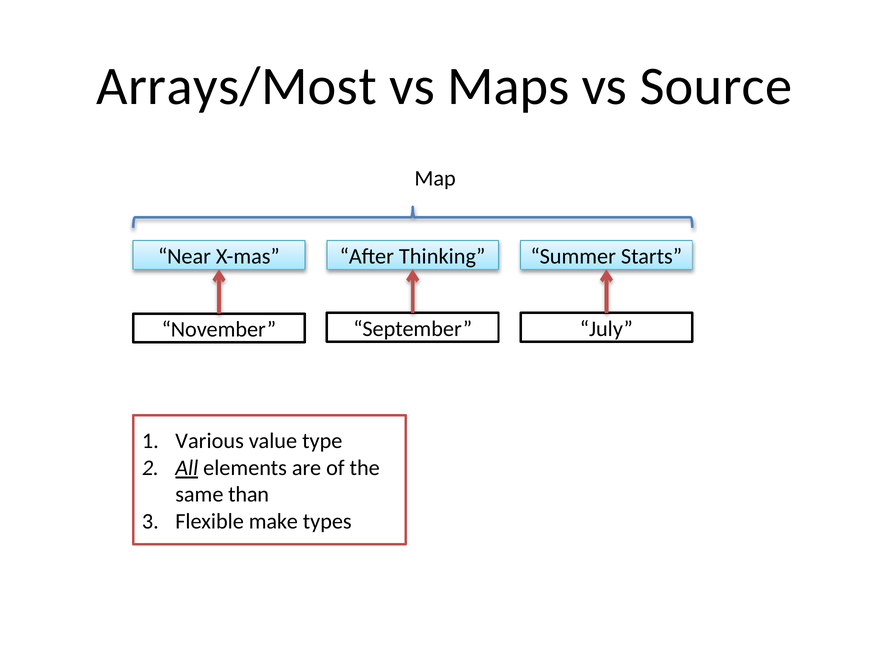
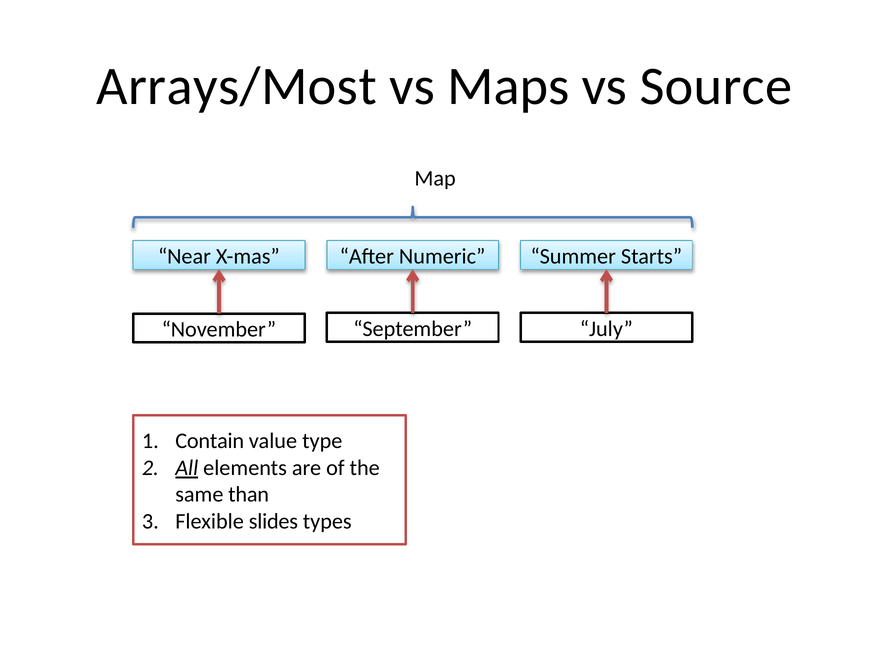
Thinking: Thinking -> Numeric
Various: Various -> Contain
make: make -> slides
